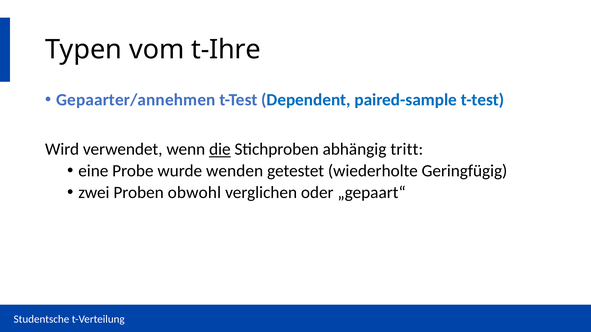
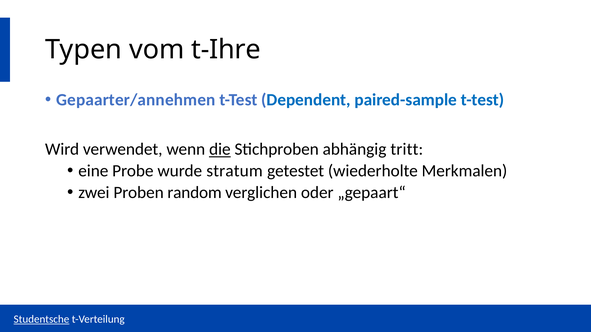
wenden: wenden -> stratum
Geringfügig: Geringfügig -> Merkmalen
obwohl: obwohl -> random
Studentsche underline: none -> present
